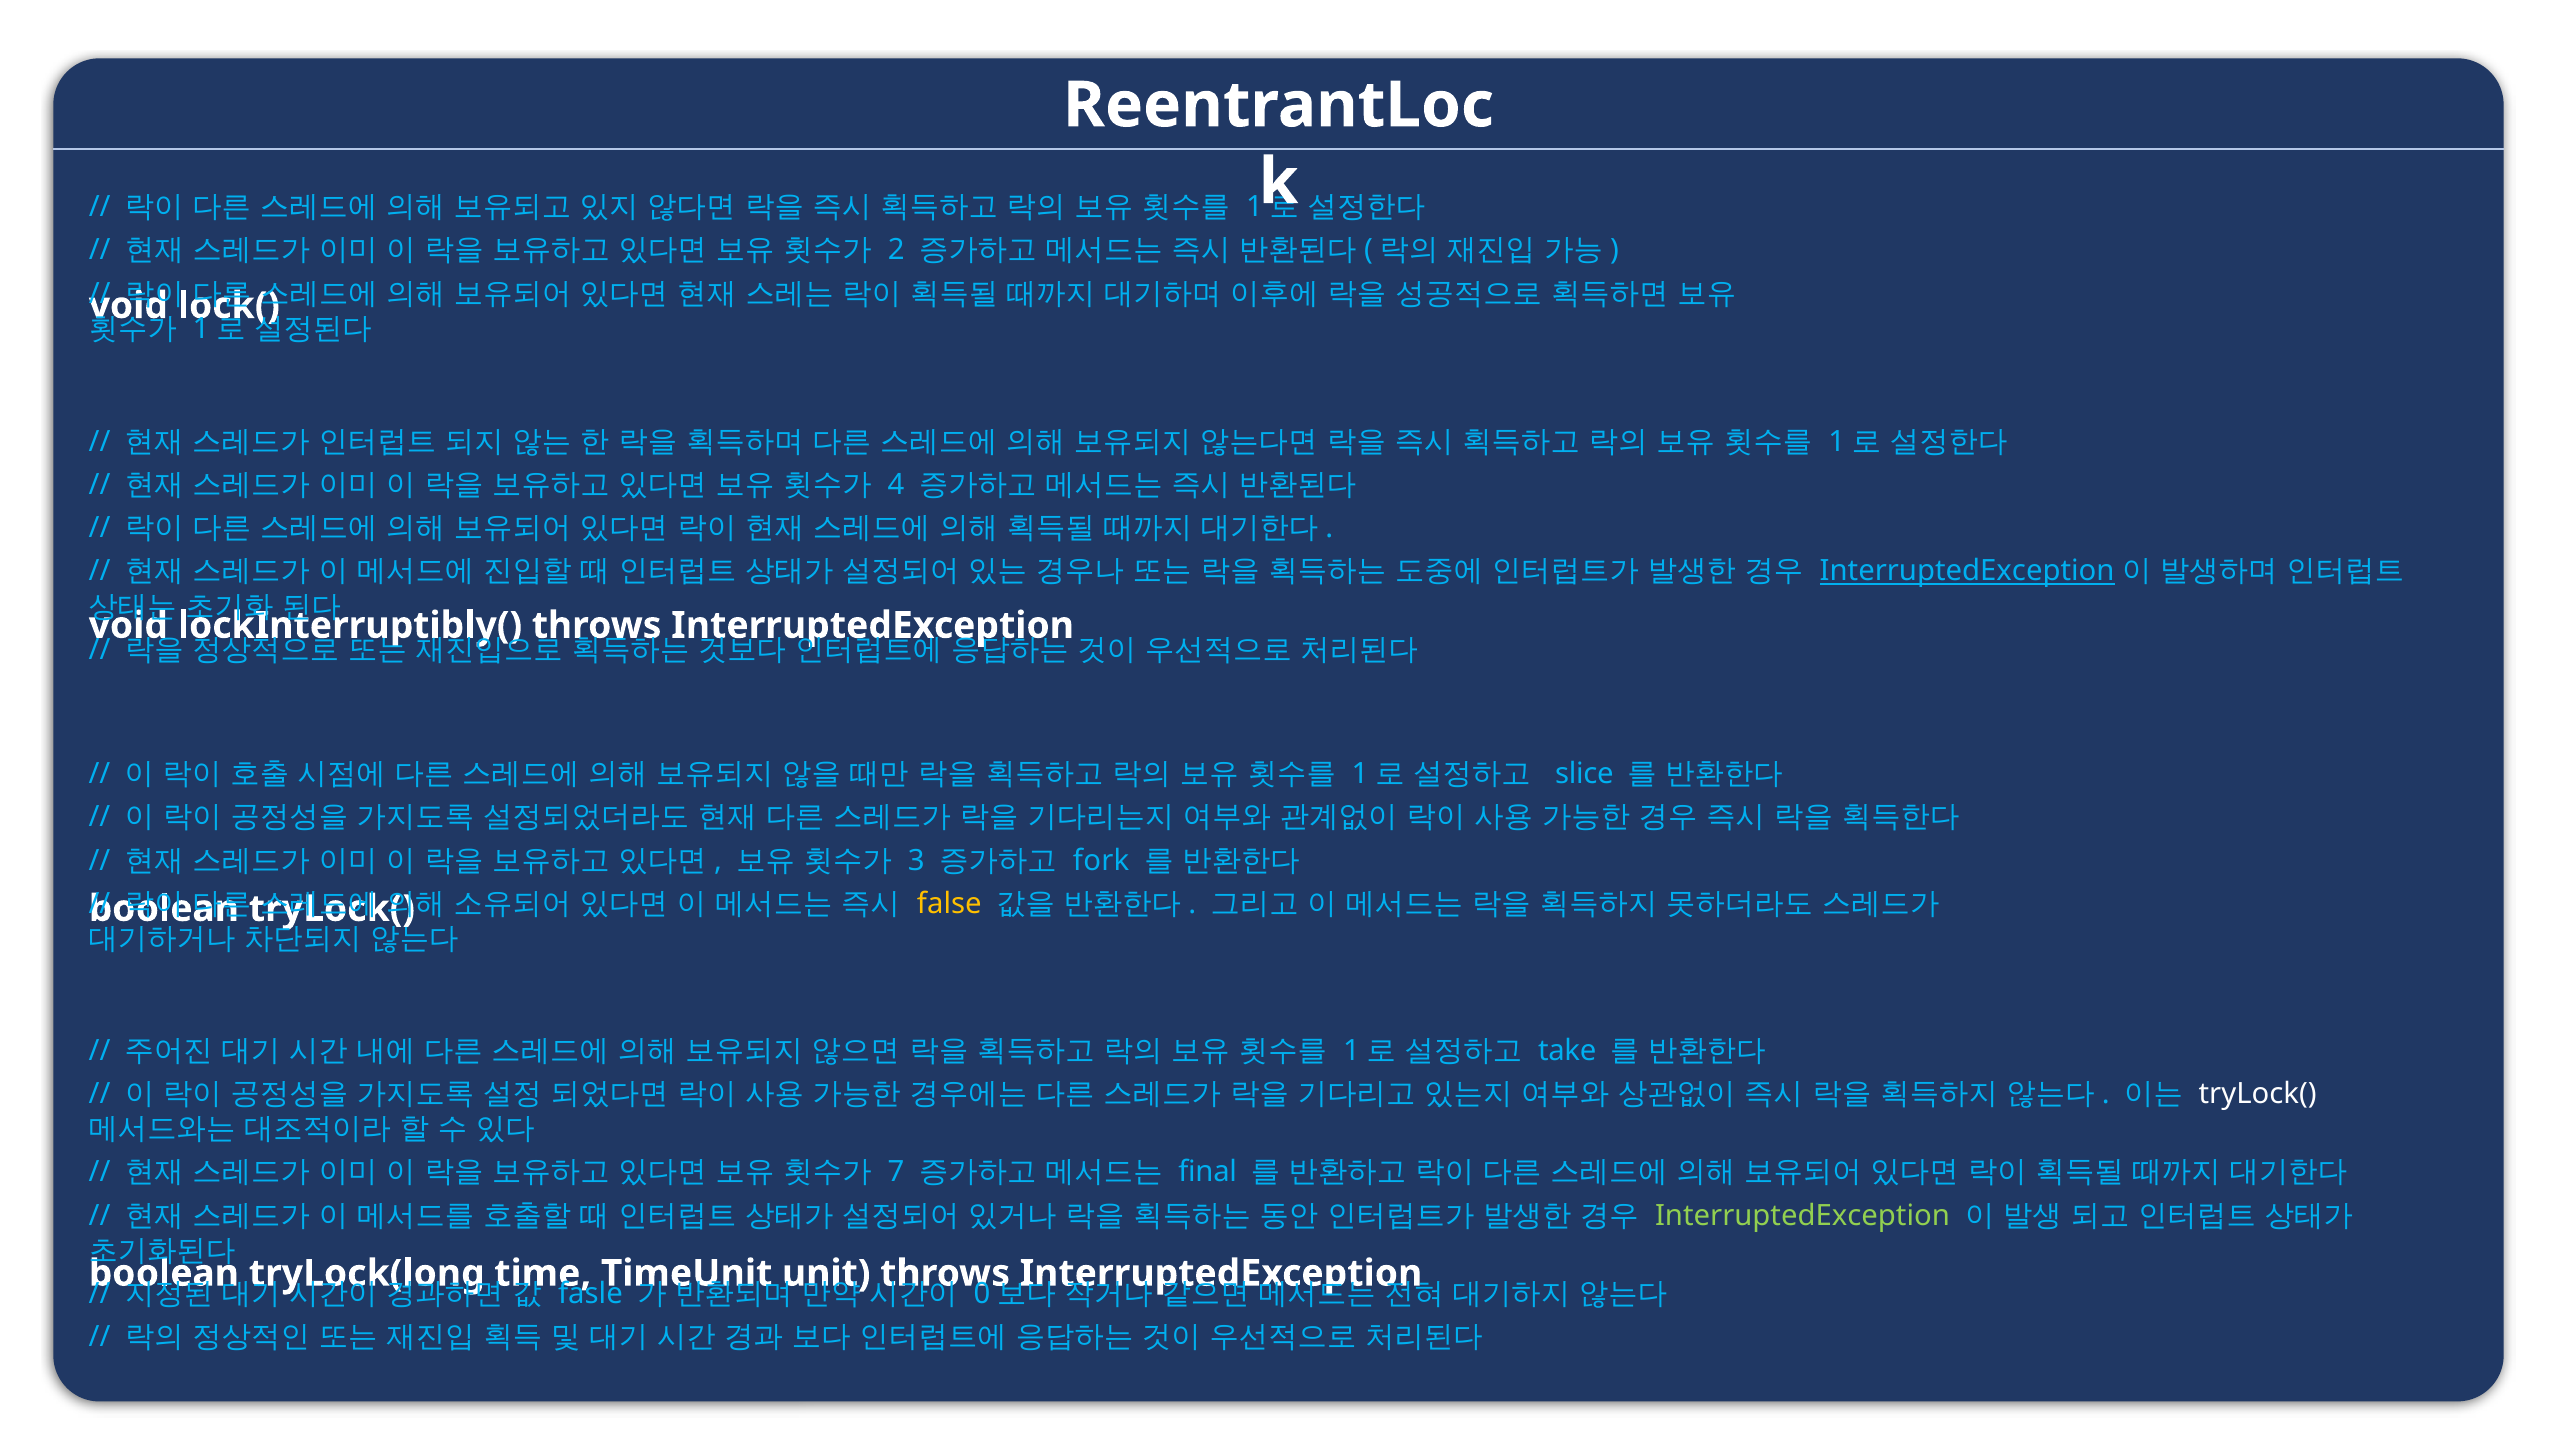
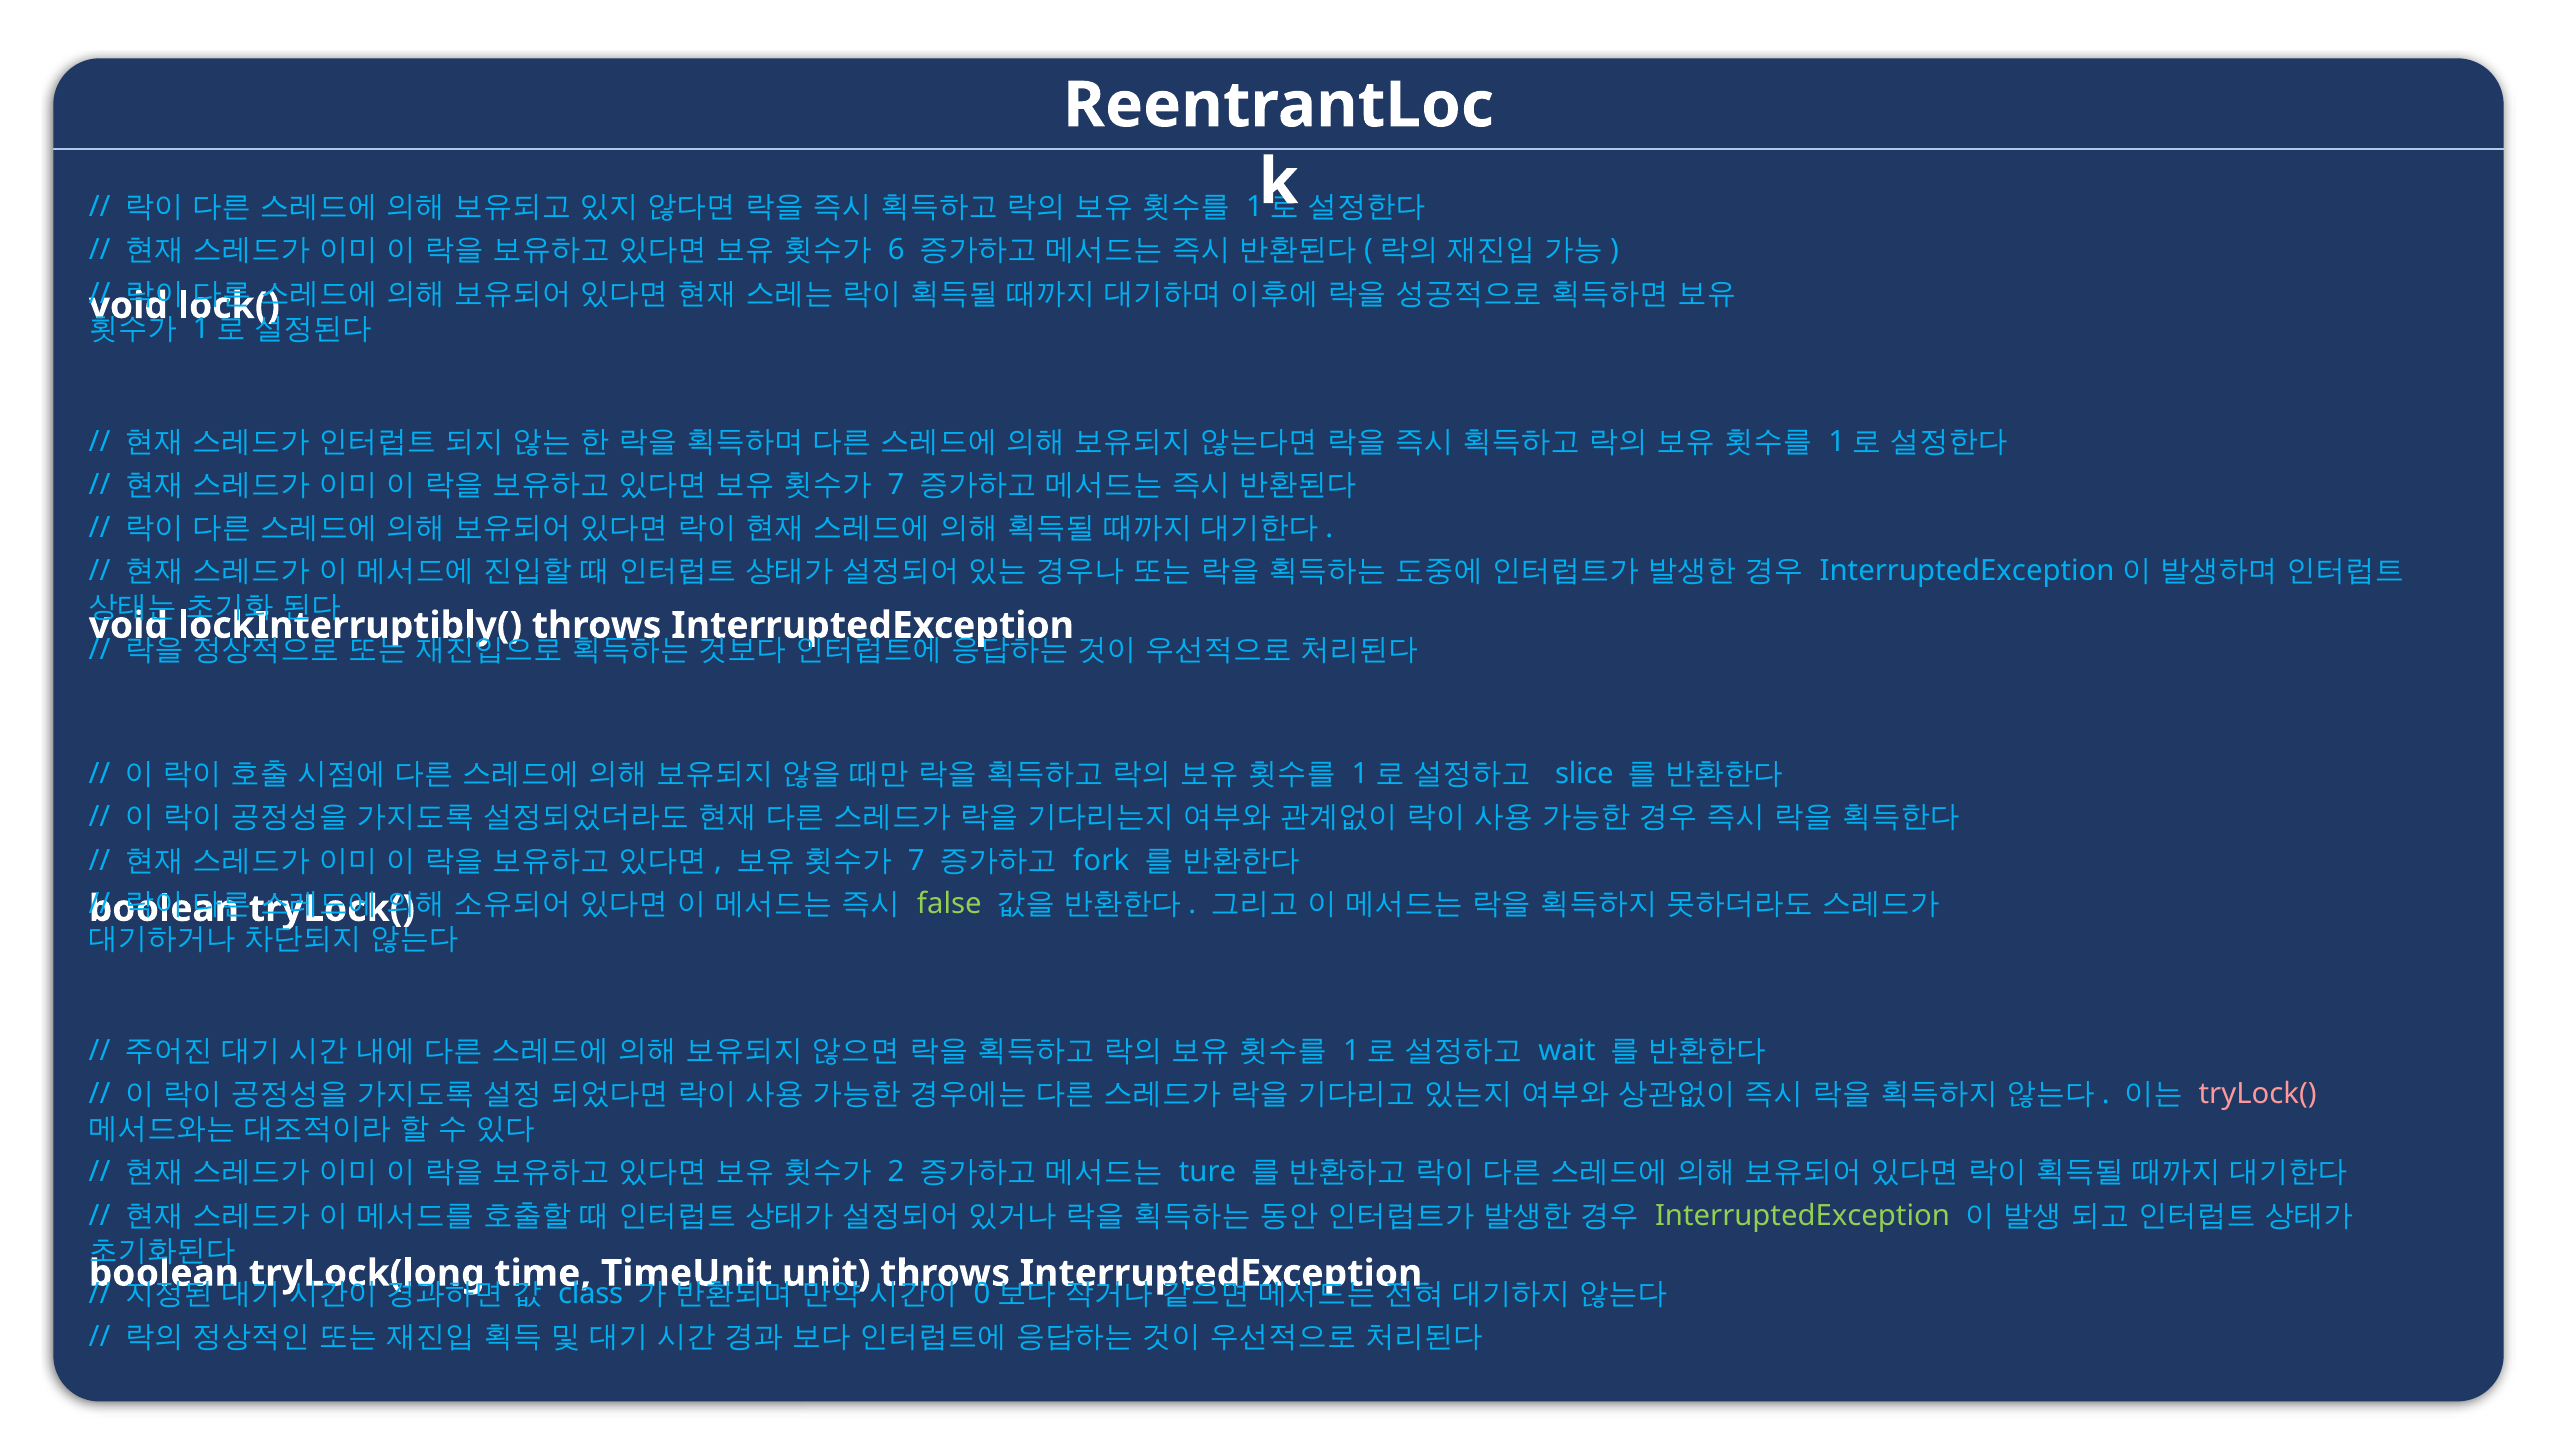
2: 2 -> 6
4 at (896, 484): 4 -> 7
InterruptedException at (1967, 571) underline: present -> none
3 at (916, 860): 3 -> 7
false colour: yellow -> light green
take: take -> wait
tryLock( at (2258, 1093) colour: white -> pink
7: 7 -> 2
final: final -> ture
fasle: fasle -> class
